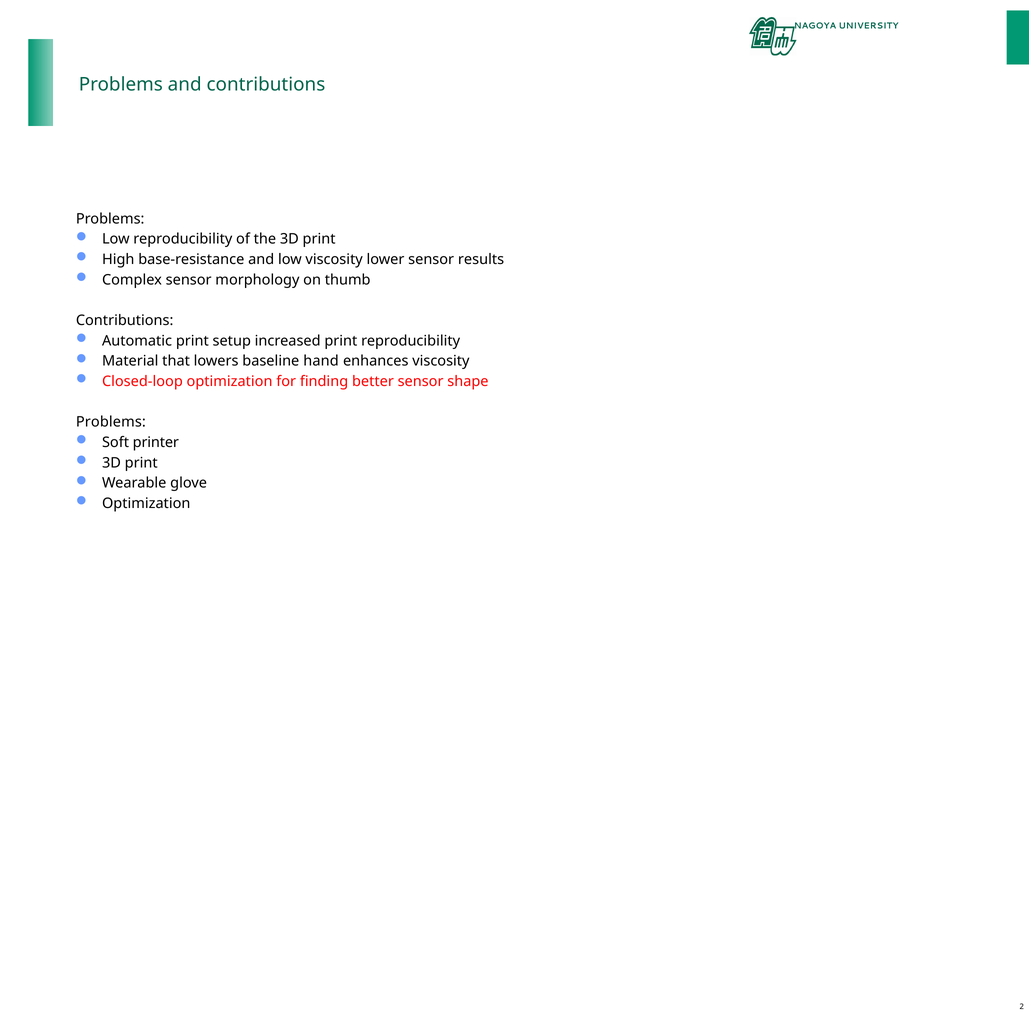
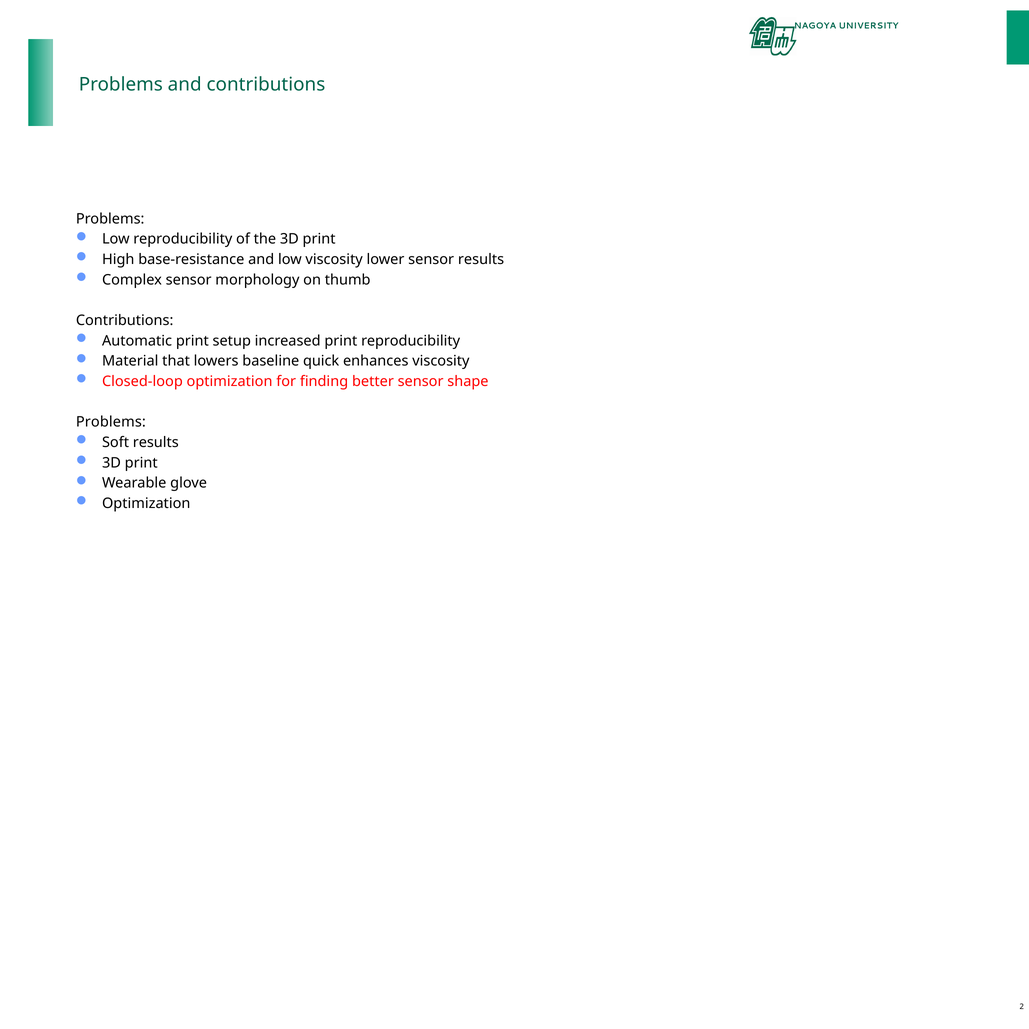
hand: hand -> quick
Soft printer: printer -> results
